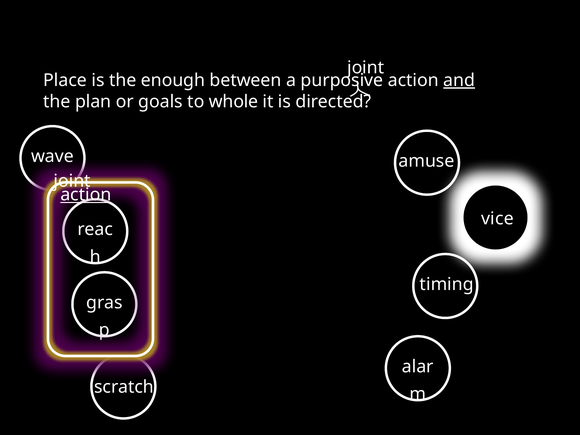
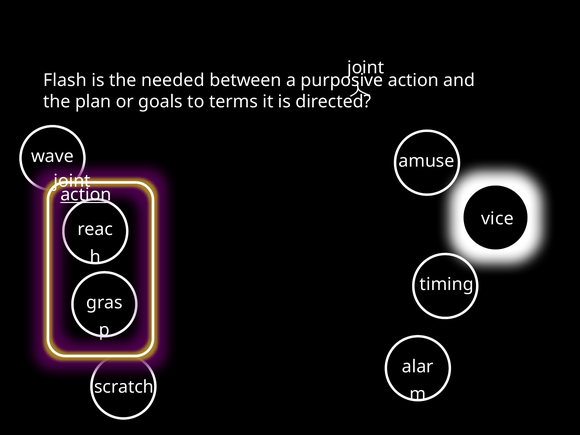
Place: Place -> Flash
enough: enough -> needed
and underline: present -> none
whole: whole -> terms
